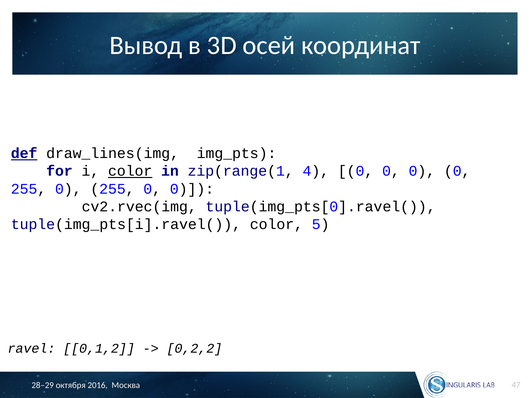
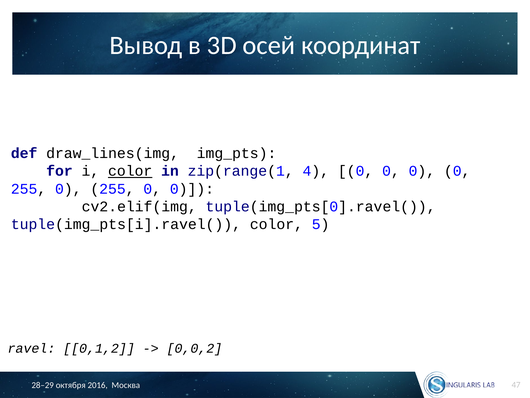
def underline: present -> none
cv2.rvec(img: cv2.rvec(img -> cv2.elif(img
0,2,2: 0,2,2 -> 0,0,2
